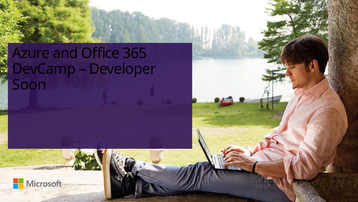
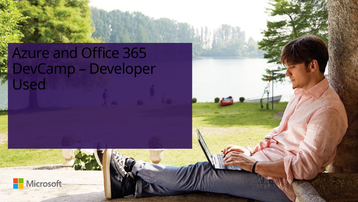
Soon: Soon -> Used
